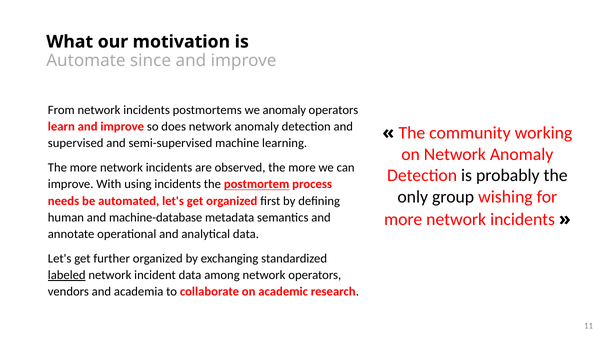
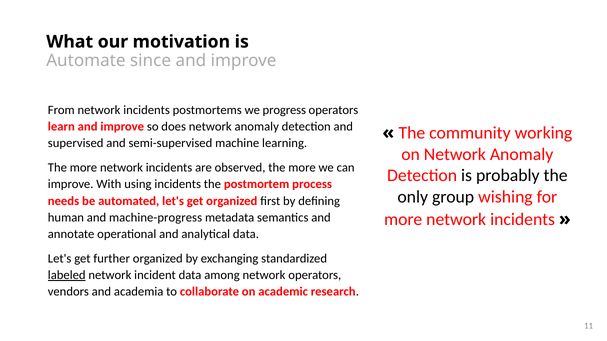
we anomaly: anomaly -> progress
postmortem underline: present -> none
machine-database: machine-database -> machine-progress
